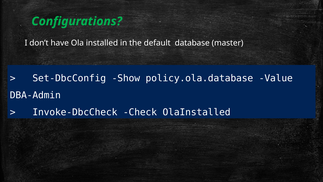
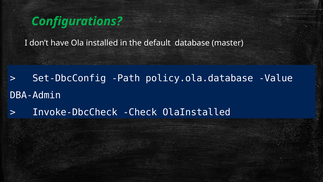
Show: Show -> Path
